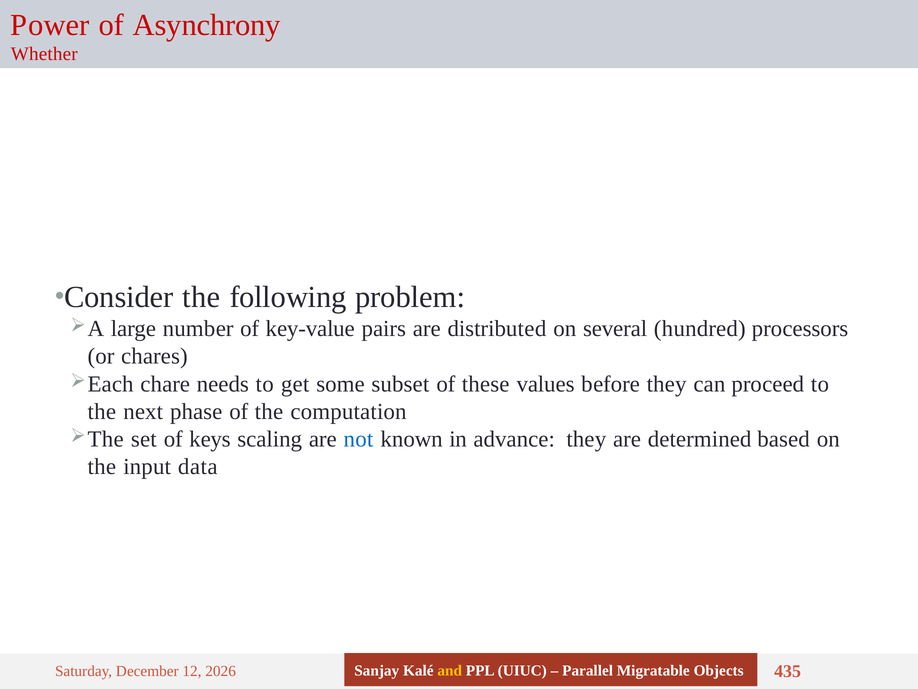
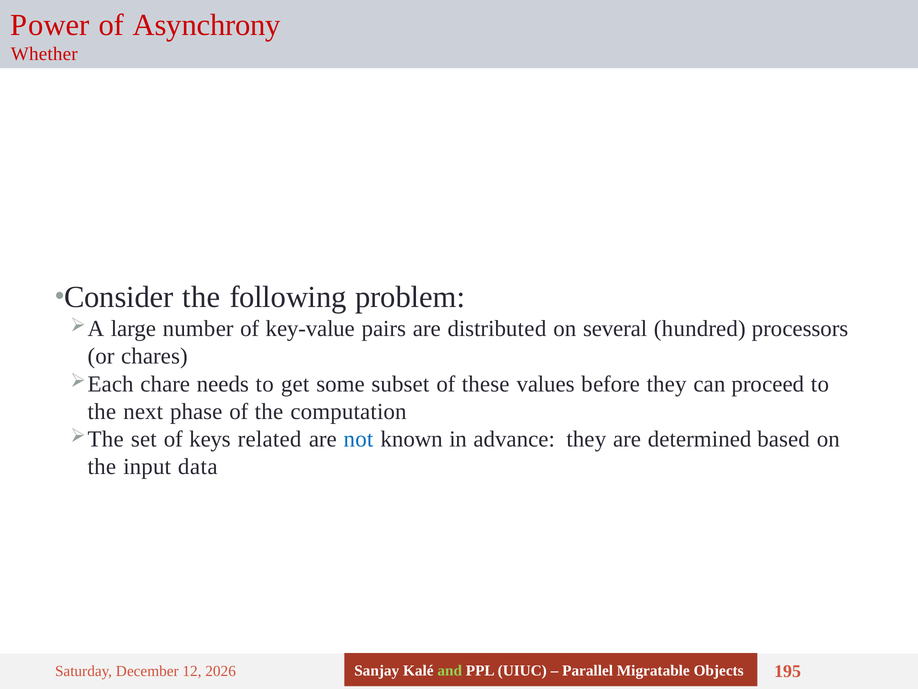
scaling: scaling -> related
and colour: yellow -> light green
435: 435 -> 195
